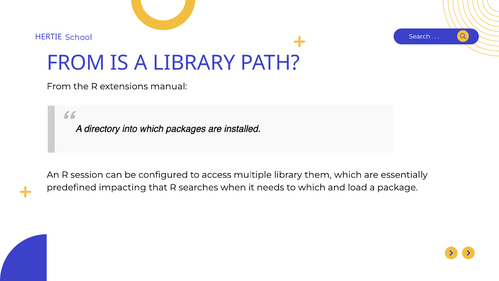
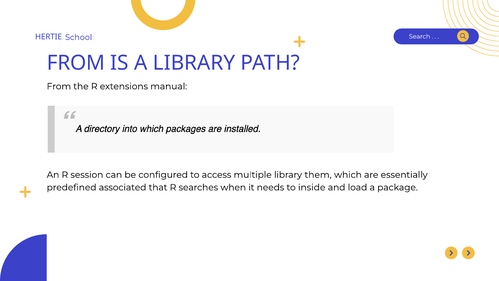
impacting: impacting -> associated
to which: which -> inside
